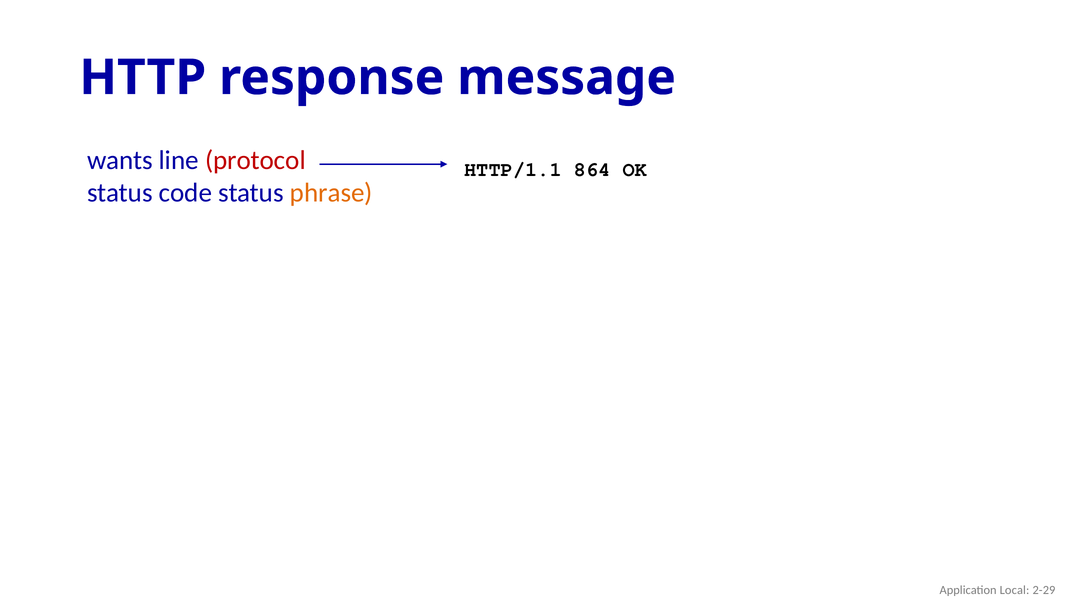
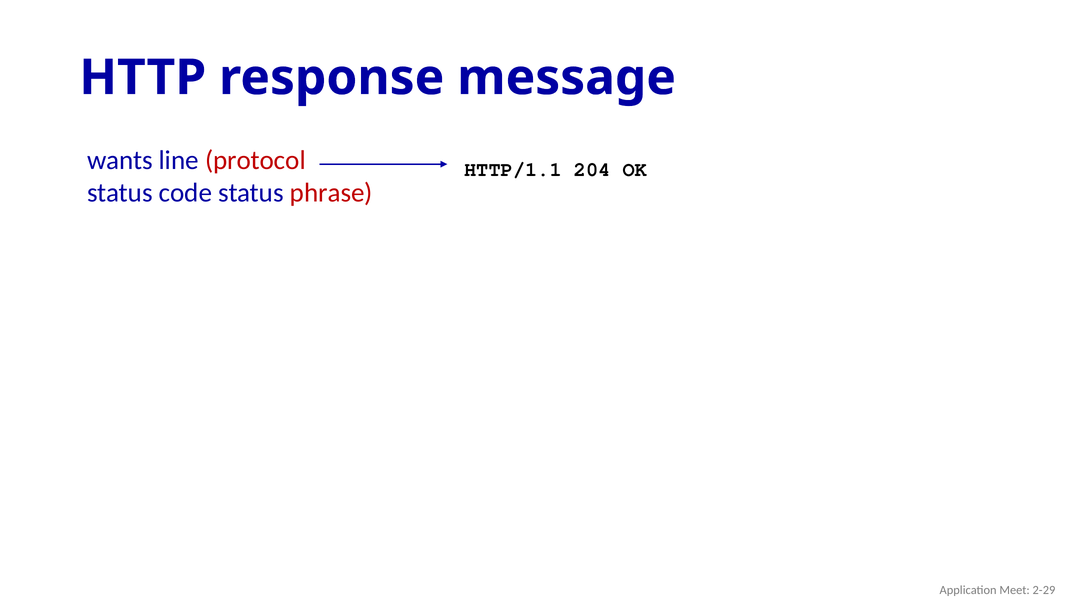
864: 864 -> 204
phrase colour: orange -> red
Local: Local -> Meet
